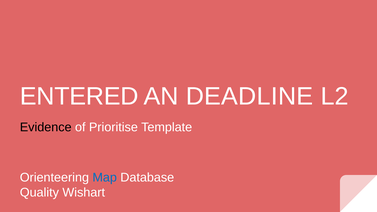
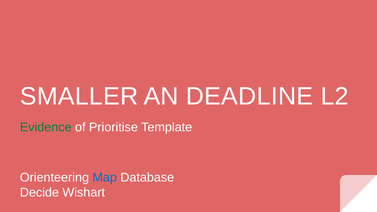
ENTERED: ENTERED -> SMALLER
Evidence colour: black -> green
Quality: Quality -> Decide
